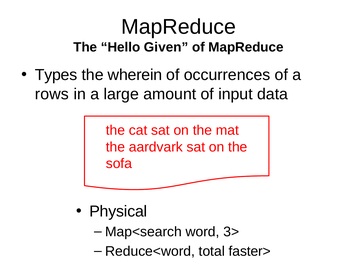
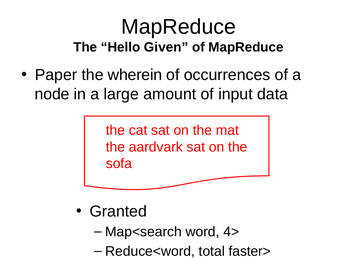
Types: Types -> Paper
rows: rows -> node
Physical: Physical -> Granted
3>: 3> -> 4>
